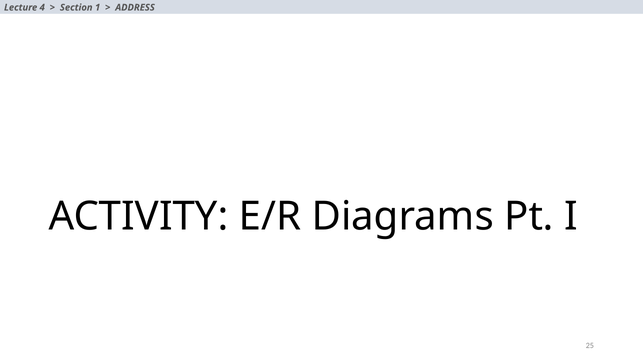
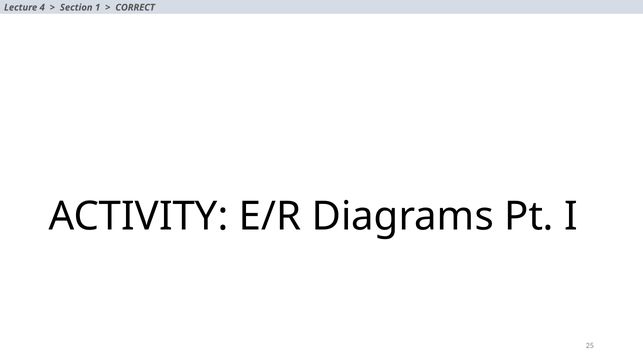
ADDRESS: ADDRESS -> CORRECT
